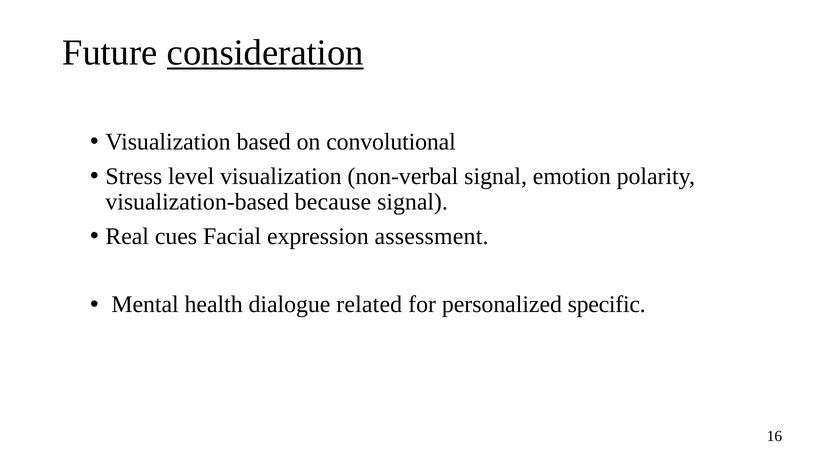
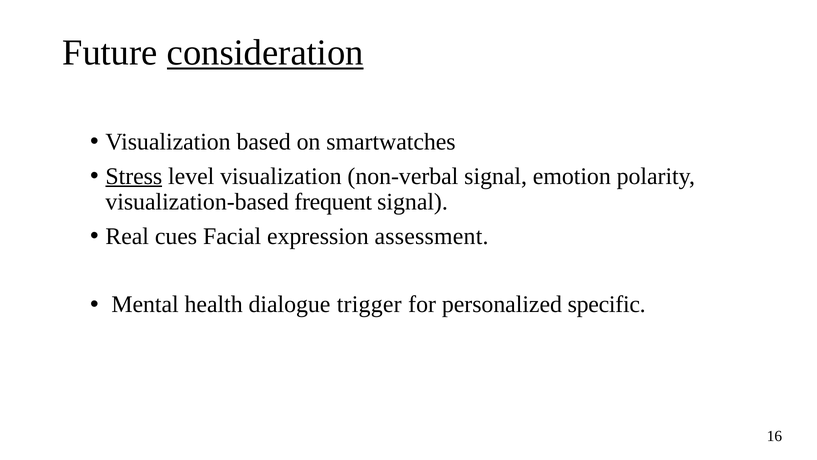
convolutional: convolutional -> smartwatches
Stress underline: none -> present
because: because -> frequent
related: related -> trigger
